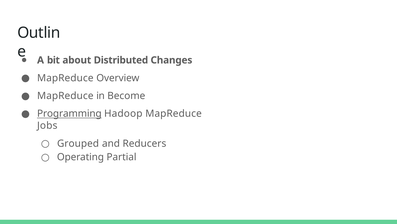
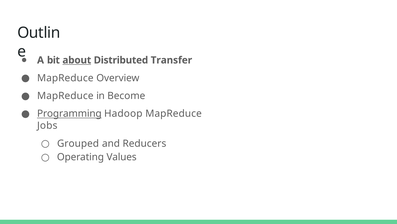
about underline: none -> present
Changes: Changes -> Transfer
Partial: Partial -> Values
